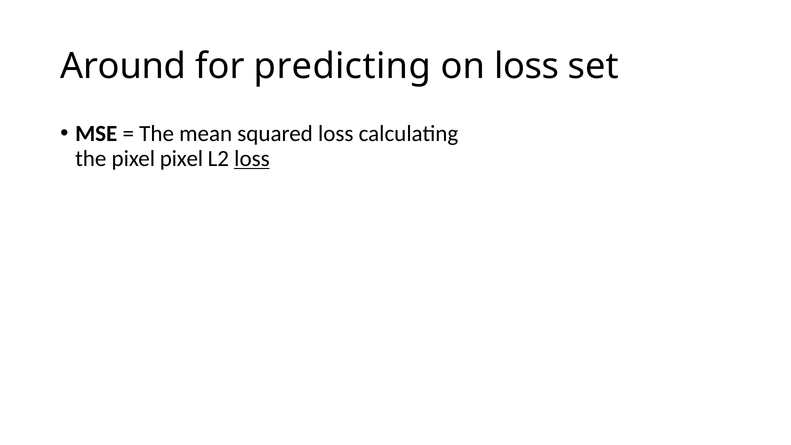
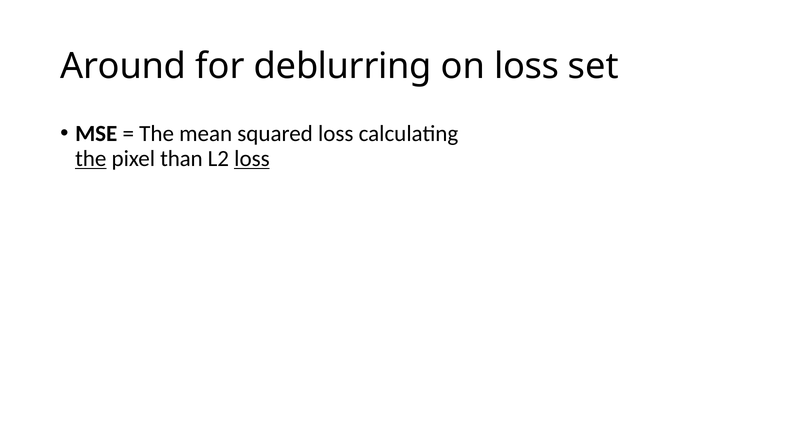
predicting: predicting -> deblurring
the at (91, 159) underline: none -> present
pixel pixel: pixel -> than
